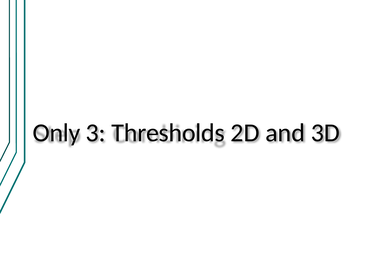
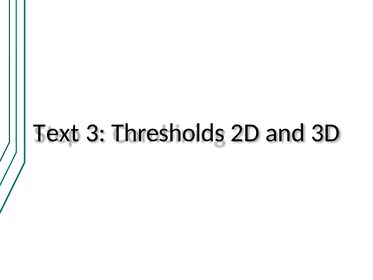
Only: Only -> Text
